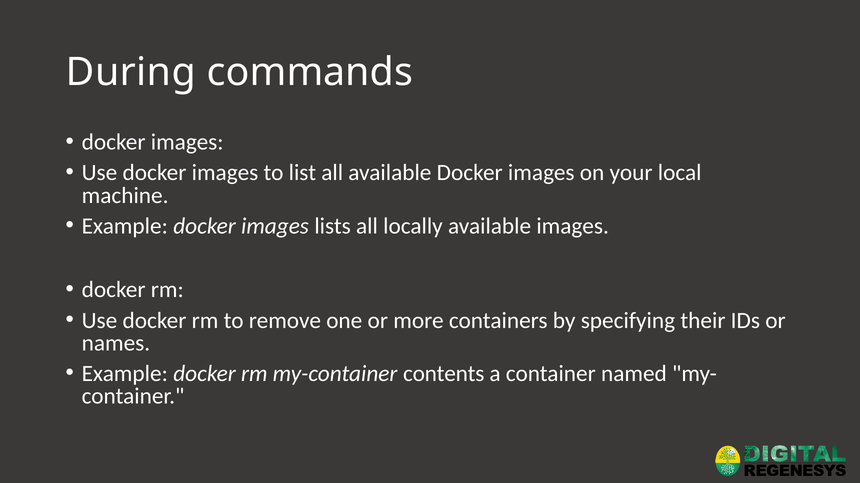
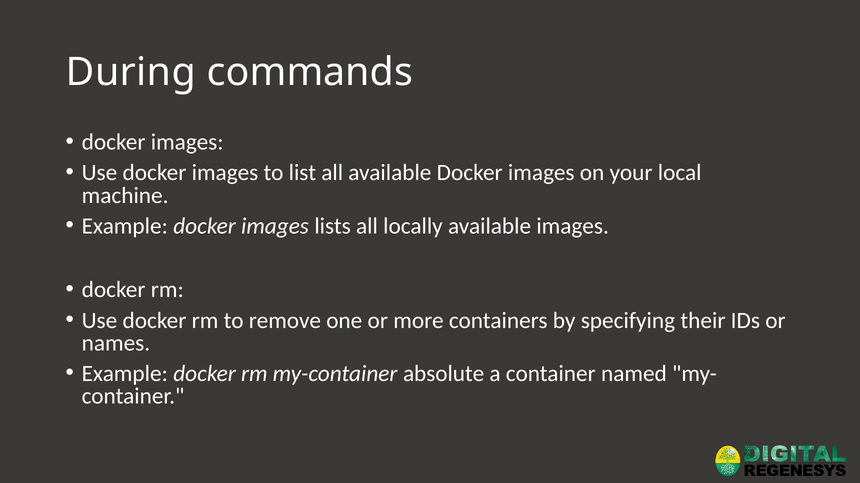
contents: contents -> absolute
